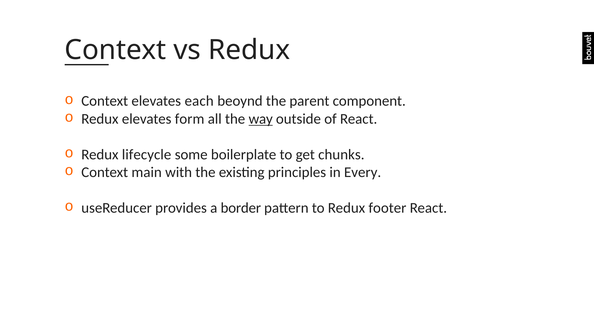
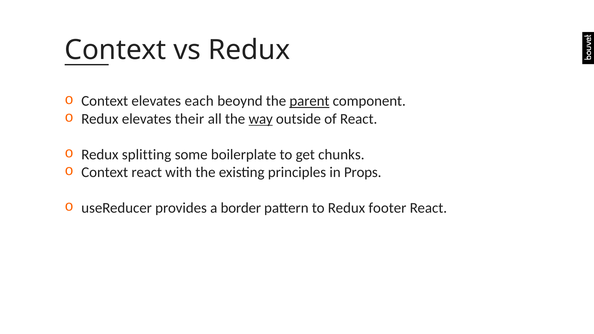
parent underline: none -> present
form: form -> their
lifecycle: lifecycle -> splitting
Context main: main -> react
Every: Every -> Props
